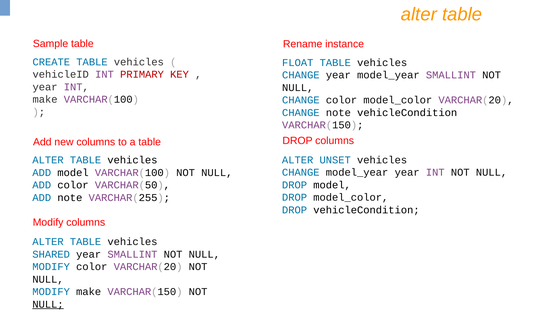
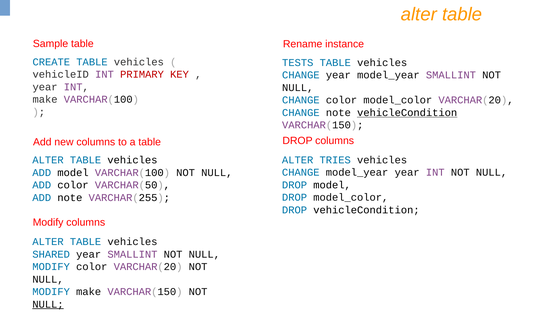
FLOAT: FLOAT -> TESTS
vehicleCondition at (407, 113) underline: none -> present
UNSET: UNSET -> TRIES
